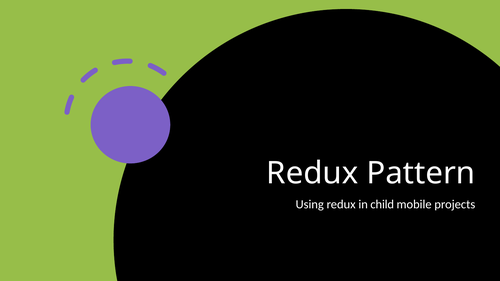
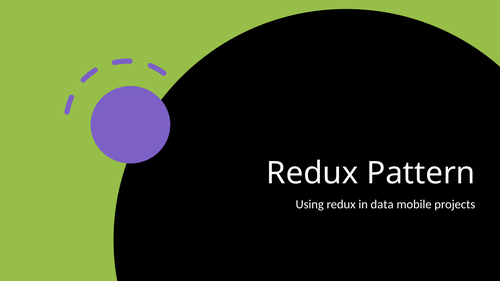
child: child -> data
